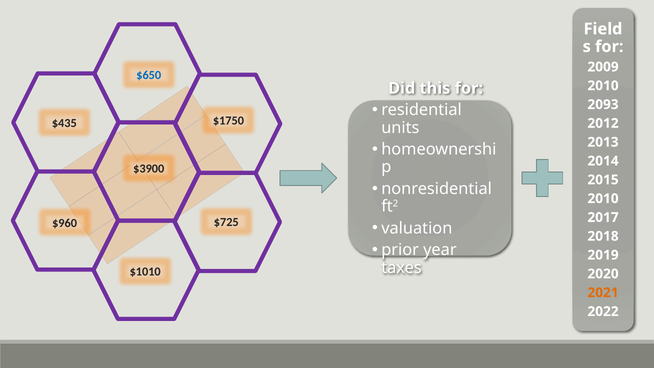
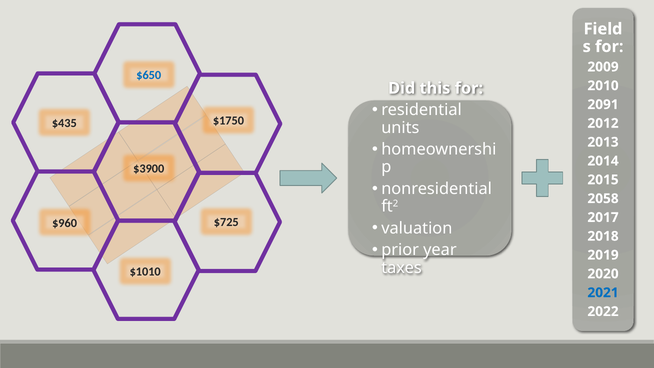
2093: 2093 -> 2091
2010 at (603, 199): 2010 -> 2058
2021 colour: orange -> blue
